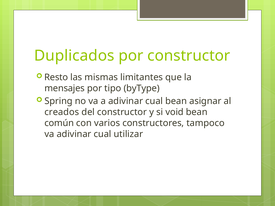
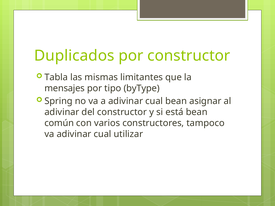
Resto: Resto -> Tabla
creados at (62, 112): creados -> adivinar
void: void -> está
